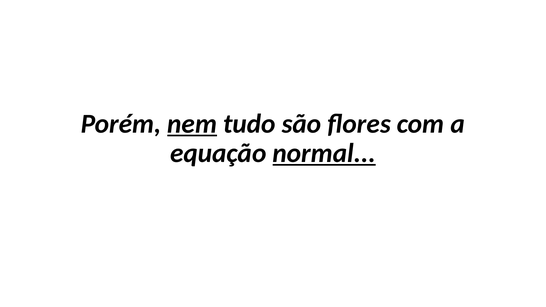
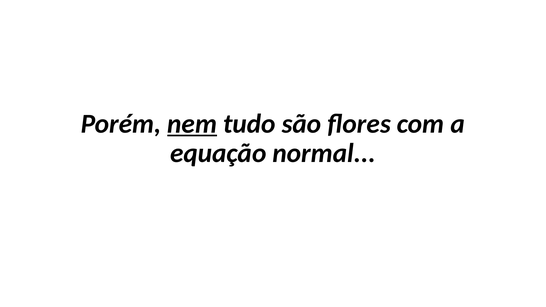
normal underline: present -> none
